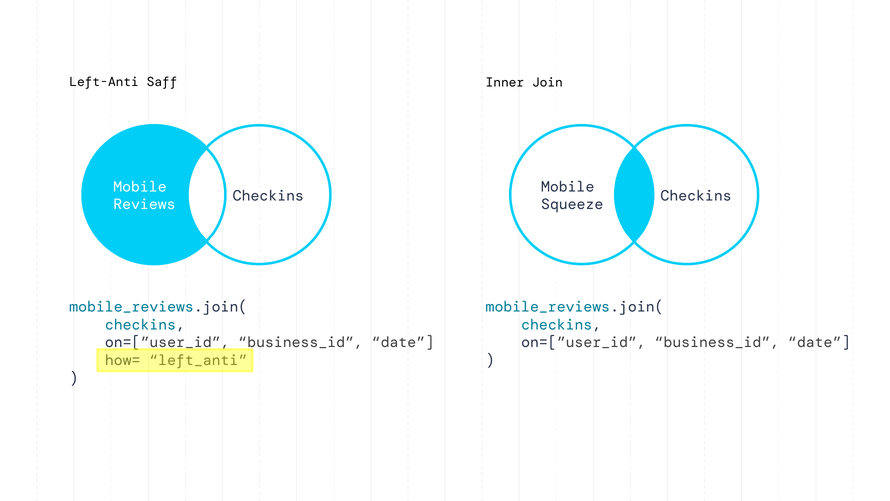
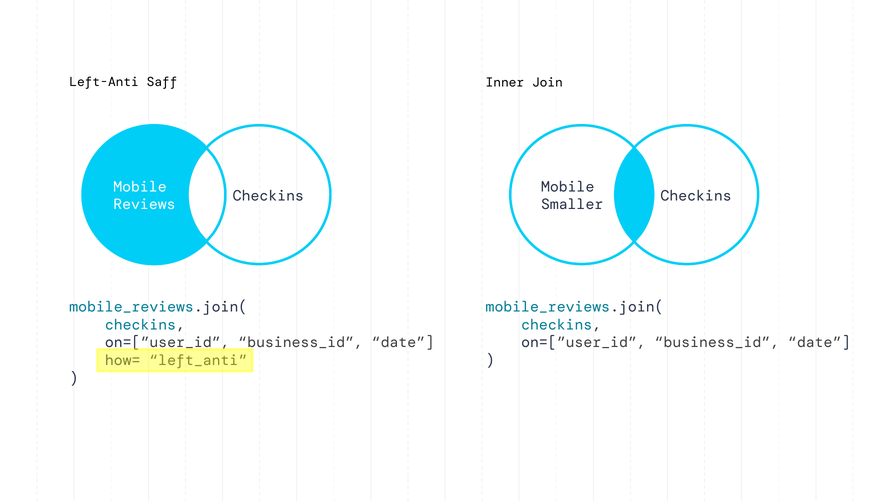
Squeeze: Squeeze -> Smaller
